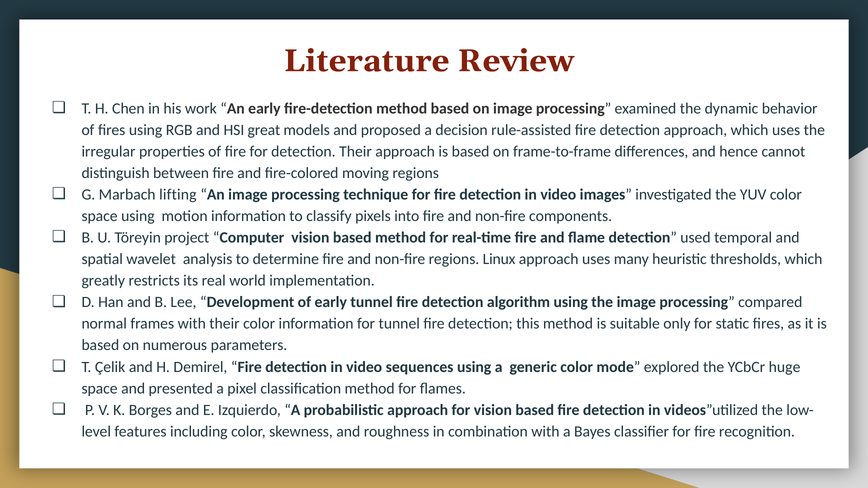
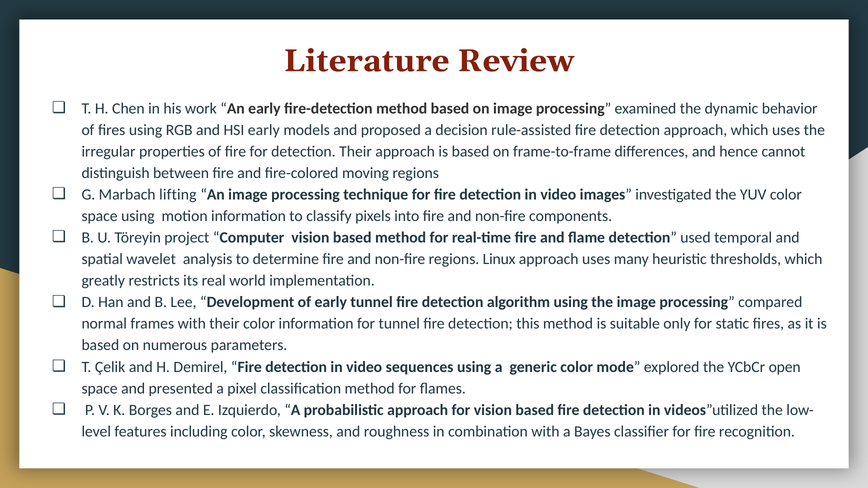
HSI great: great -> early
huge: huge -> open
